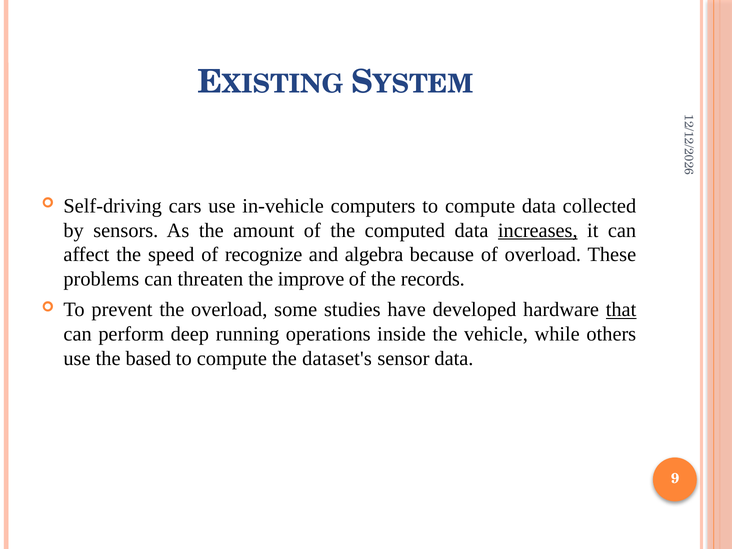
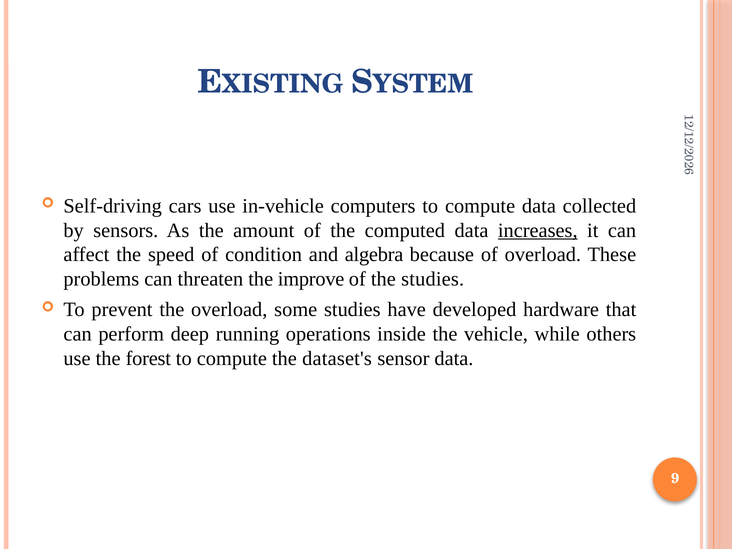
recognize: recognize -> condition
the records: records -> studies
that underline: present -> none
based: based -> forest
